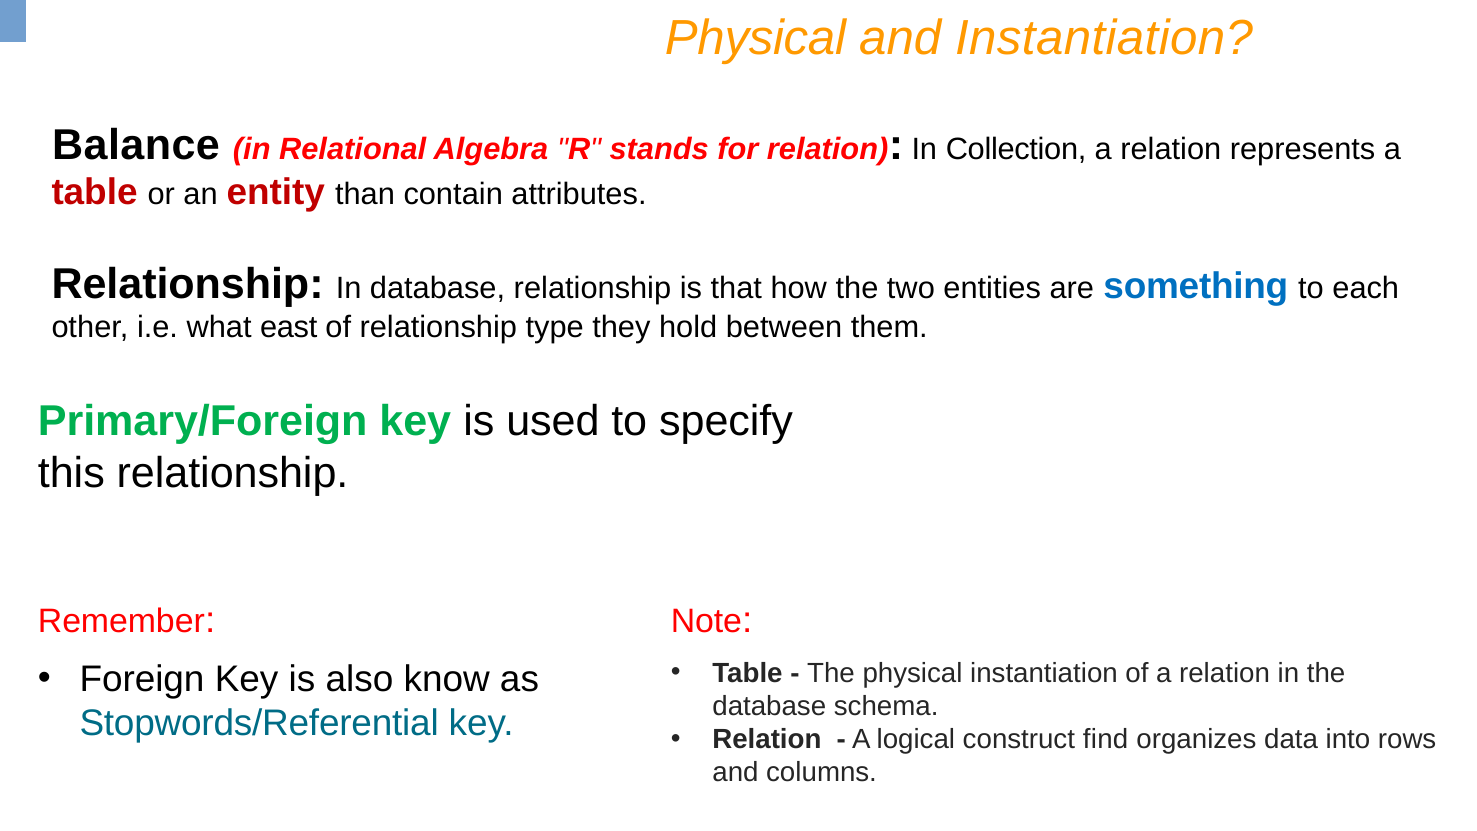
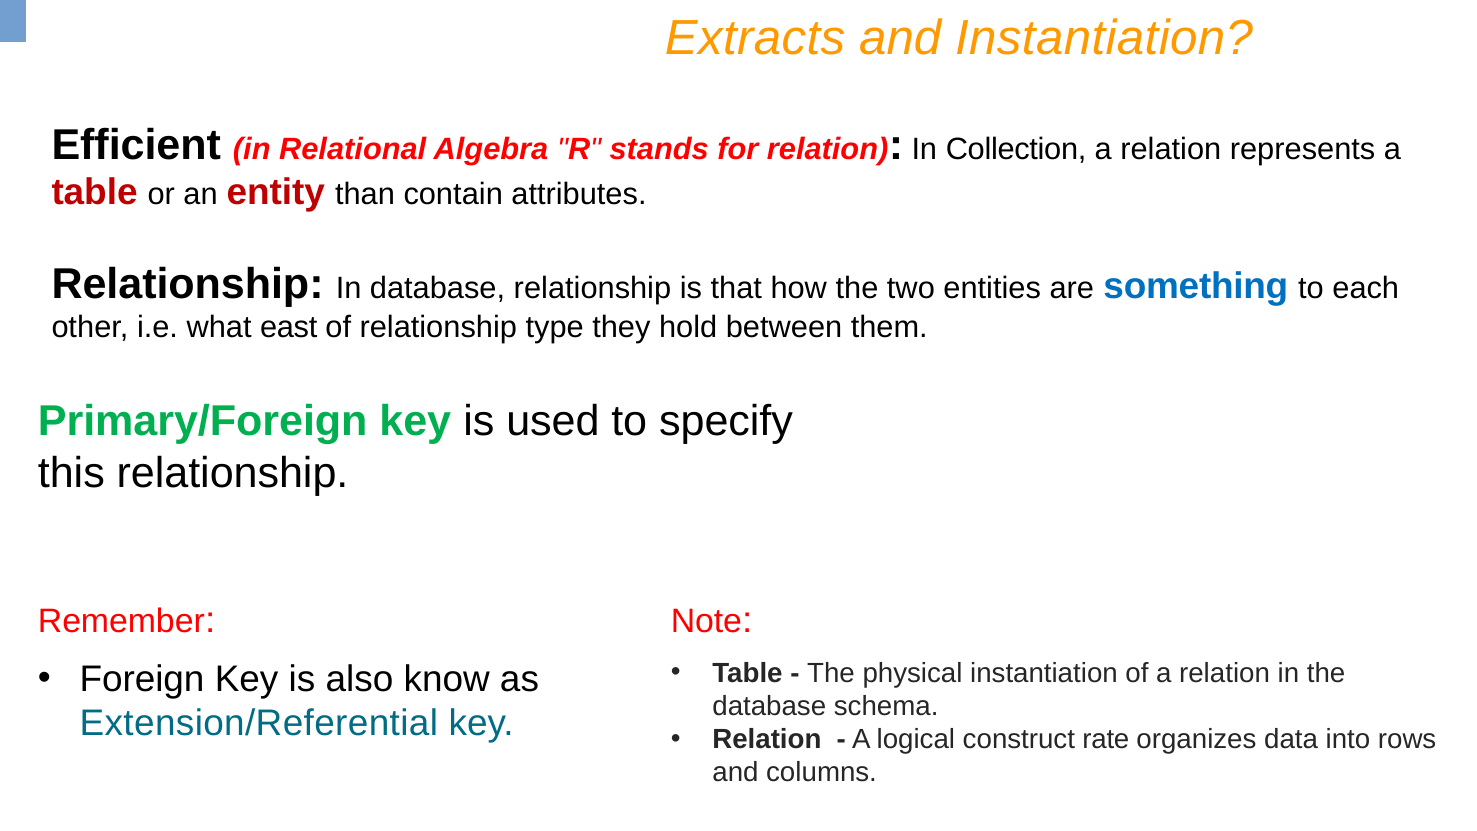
Physical at (755, 38): Physical -> Extracts
Balance: Balance -> Efficient
Stopwords/Referential: Stopwords/Referential -> Extension/Referential
find: find -> rate
